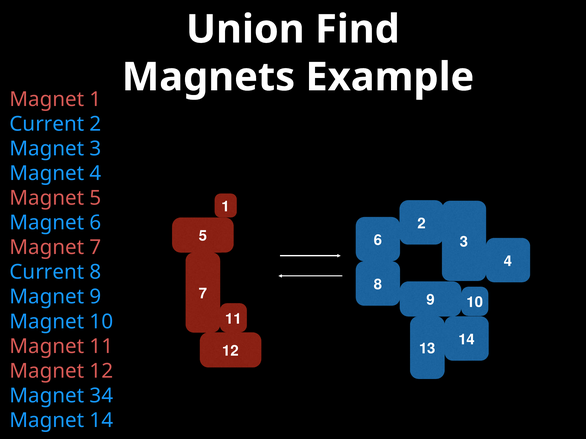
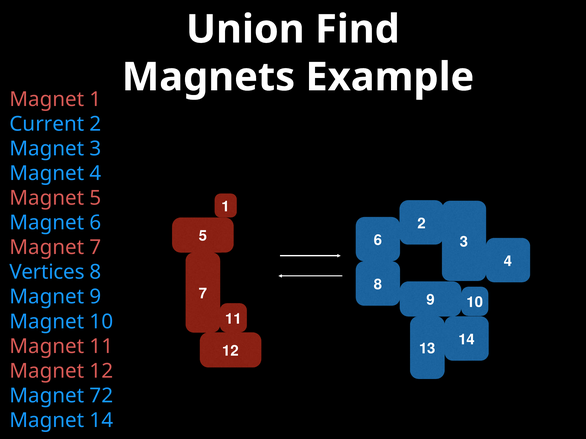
Current at (47, 272): Current -> Vertices
34: 34 -> 72
